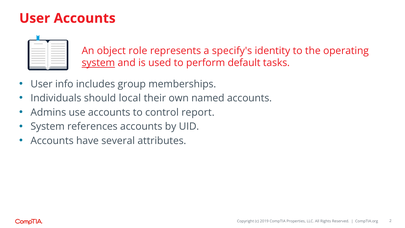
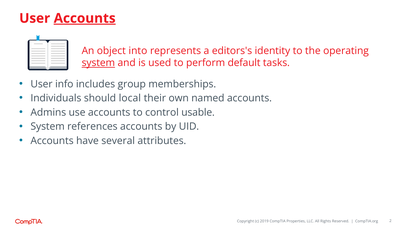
Accounts at (85, 18) underline: none -> present
role: role -> into
specify's: specify's -> editors's
report: report -> usable
